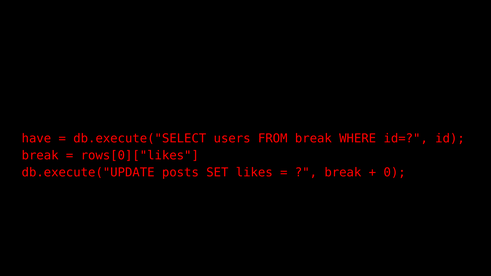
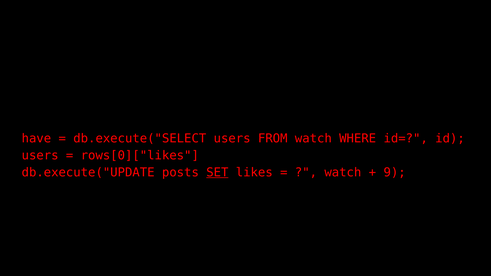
FROM break: break -> watch
break at (40, 156): break -> users
SET underline: none -> present
break at (343, 172): break -> watch
0: 0 -> 9
